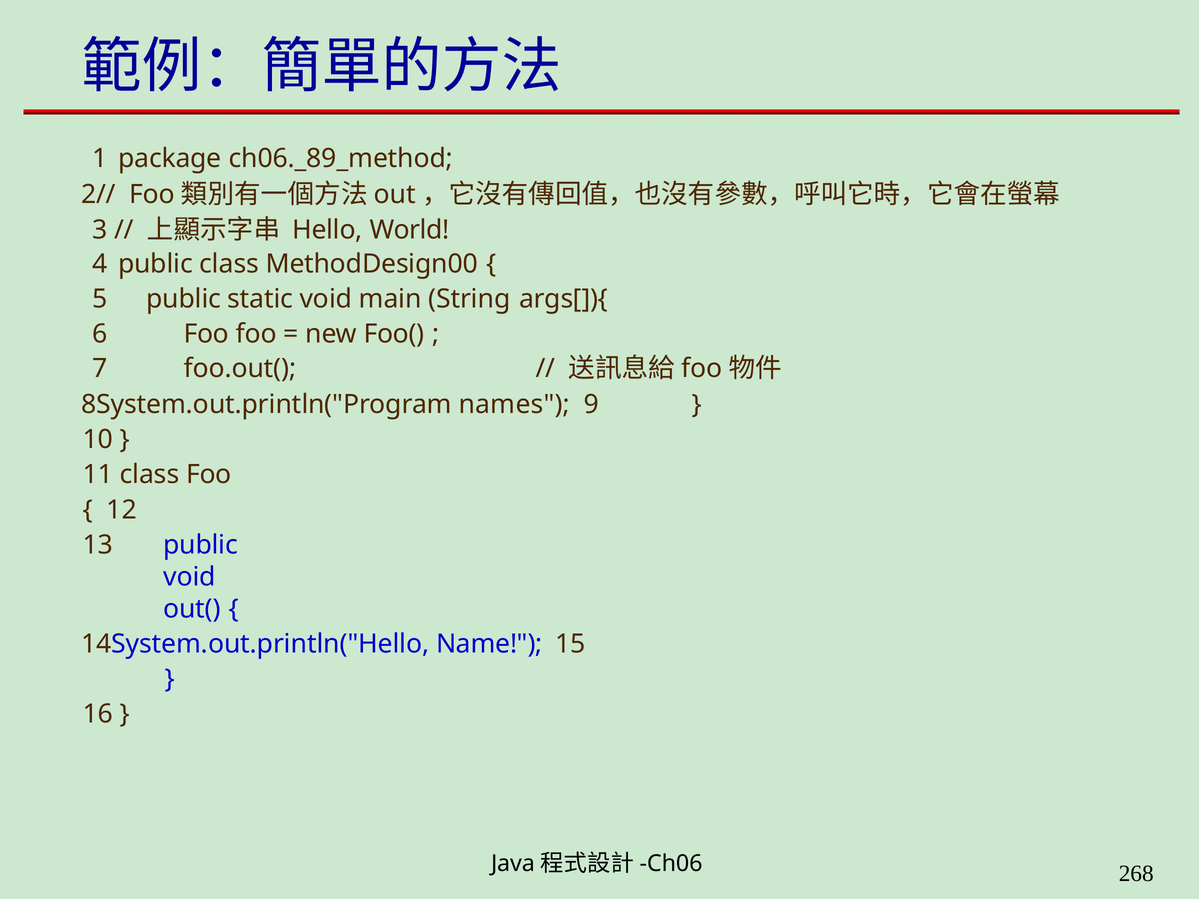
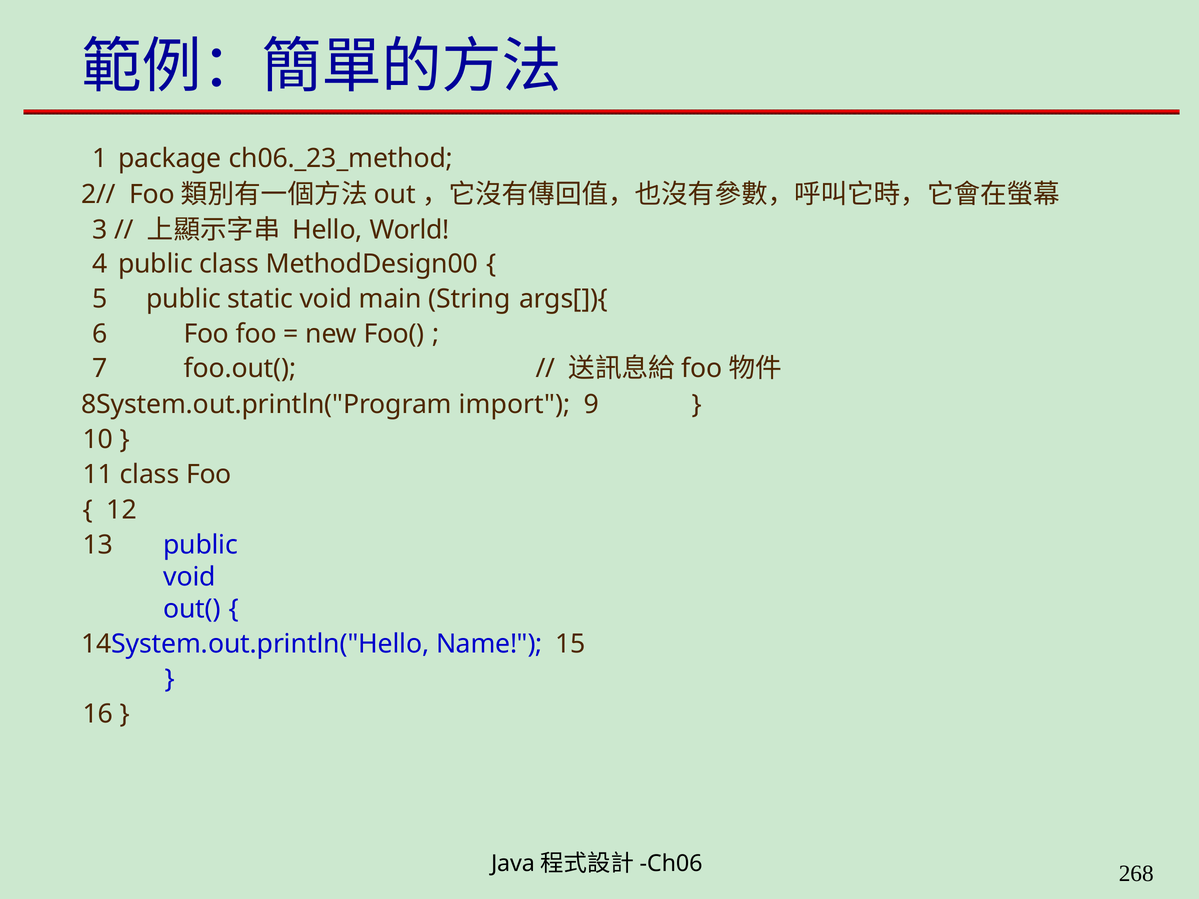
ch06._89_method: ch06._89_method -> ch06._23_method
names: names -> import
